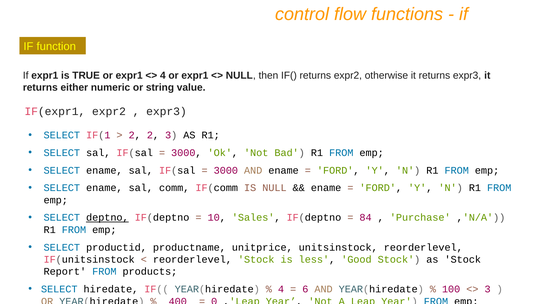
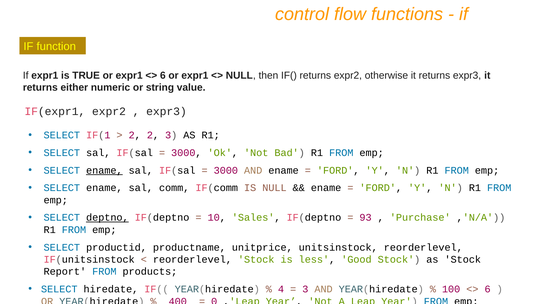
4 at (163, 75): 4 -> 6
ename at (104, 170) underline: none -> present
84: 84 -> 93
6 at (305, 289): 6 -> 3
3 at (488, 289): 3 -> 6
